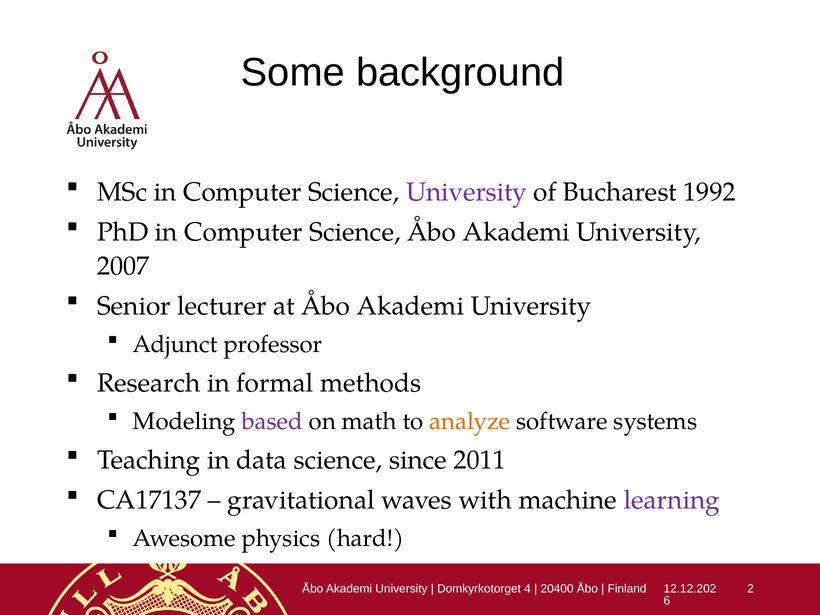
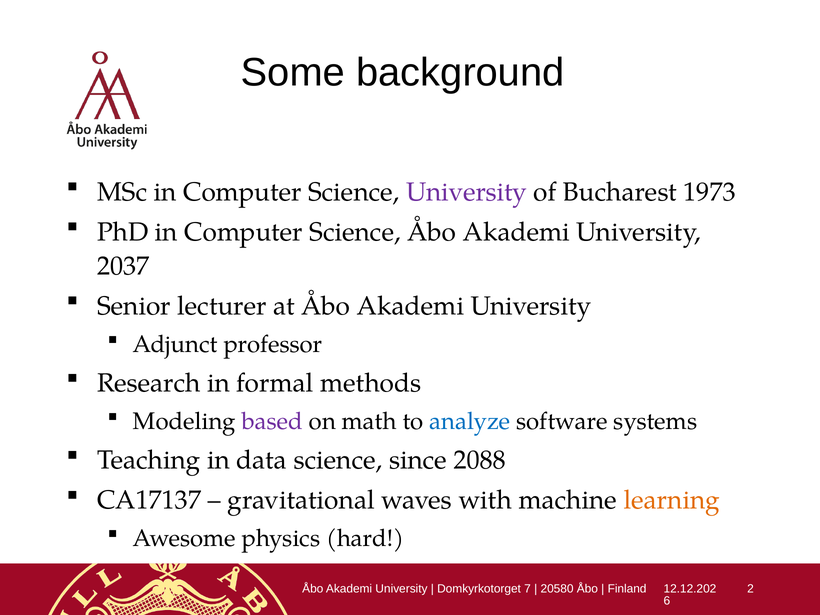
1992: 1992 -> 1973
2007: 2007 -> 2037
analyze colour: orange -> blue
2011: 2011 -> 2088
learning colour: purple -> orange
4: 4 -> 7
20400: 20400 -> 20580
